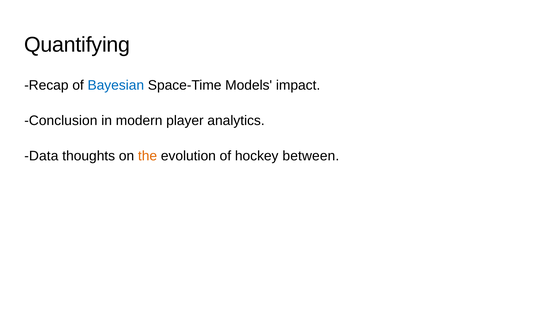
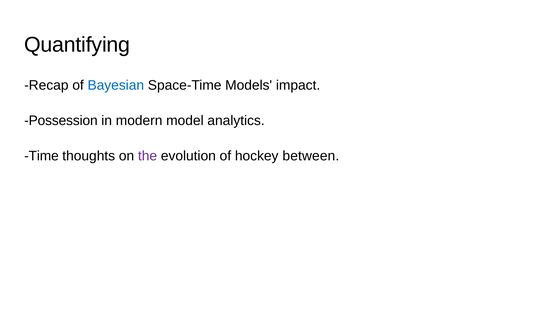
Conclusion: Conclusion -> Possession
player: player -> model
Data: Data -> Time
the colour: orange -> purple
